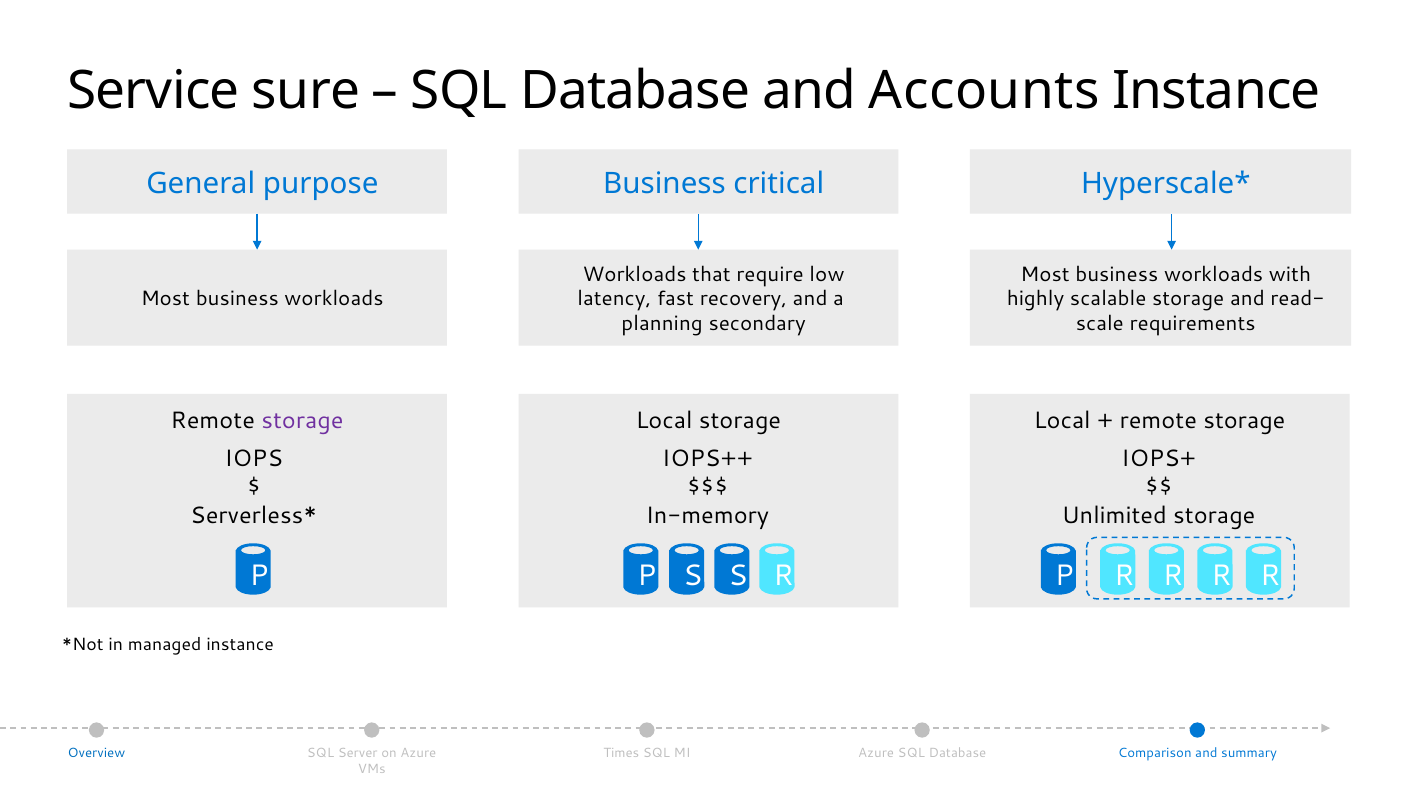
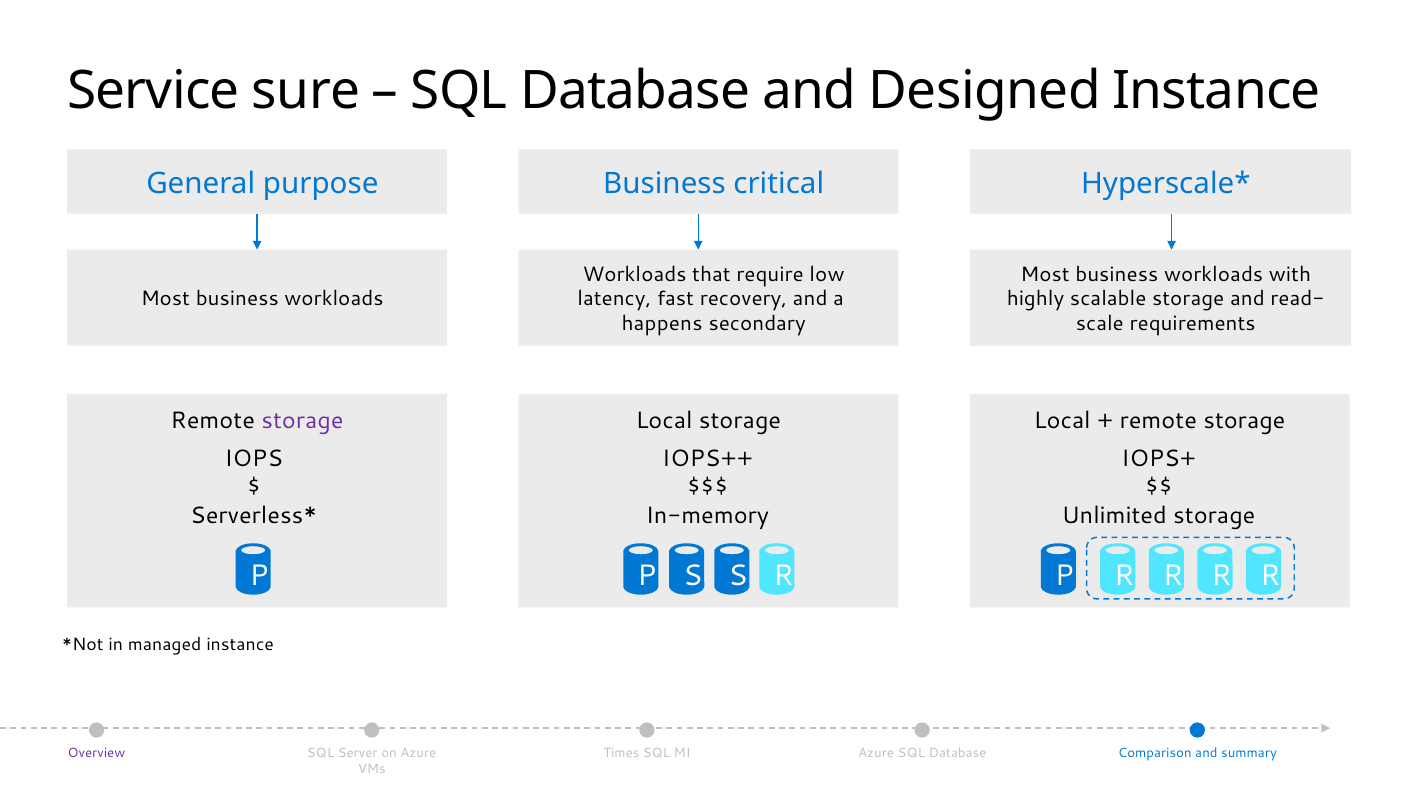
Accounts: Accounts -> Designed
planning: planning -> happens
Overview colour: blue -> purple
